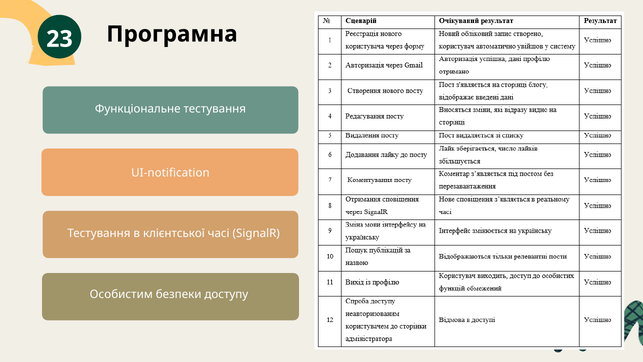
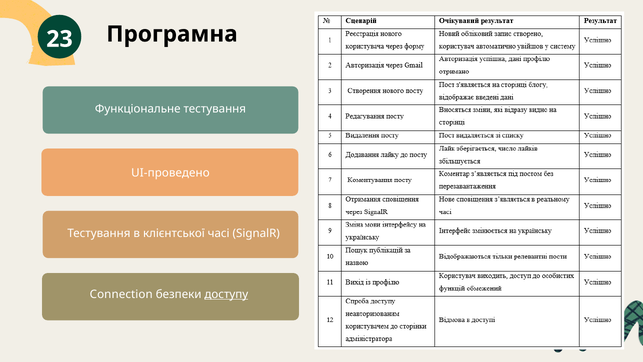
UI-notification: UI-notification -> UI-проведено
Особистим: Особистим -> Connection
доступу underline: none -> present
